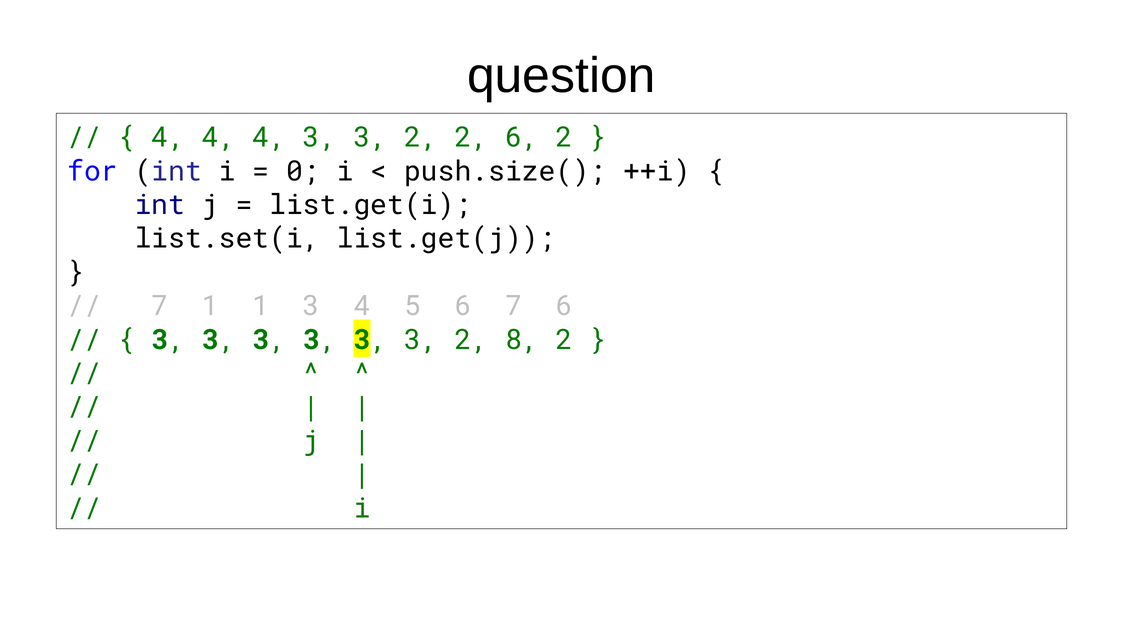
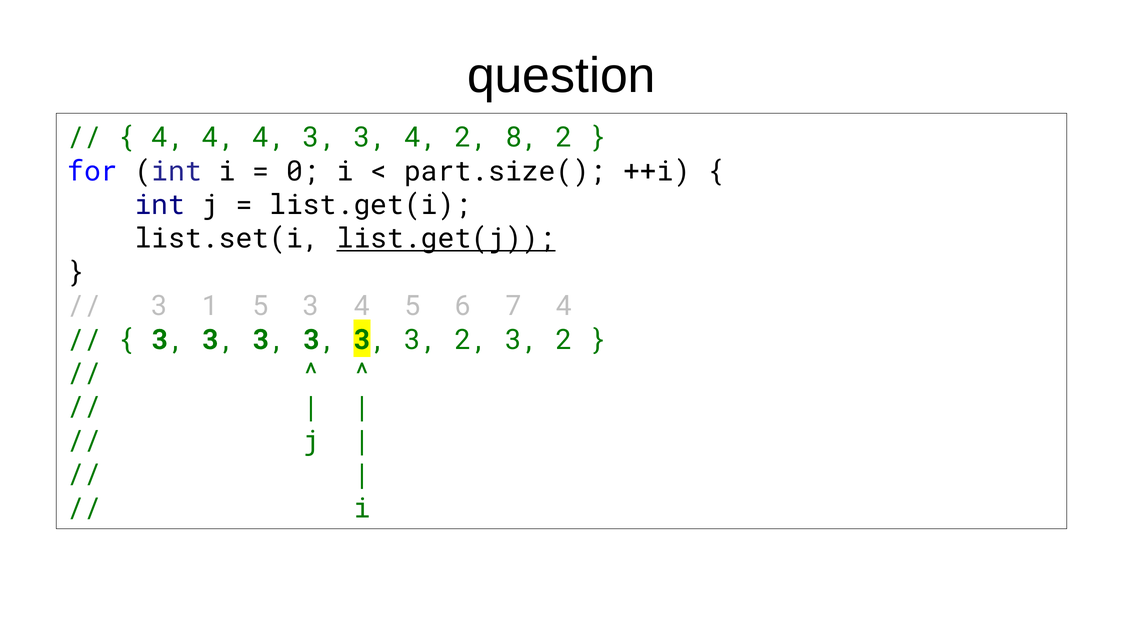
4 3 3 2: 2 -> 4
2 6: 6 -> 8
push.size(: push.size( -> part.size(
list.get(j underline: none -> present
7 at (160, 306): 7 -> 3
1 1: 1 -> 5
7 6: 6 -> 4
2 8: 8 -> 3
